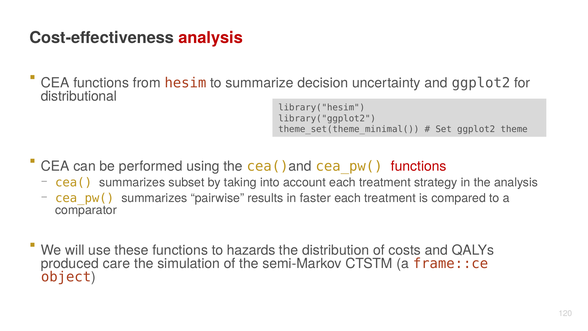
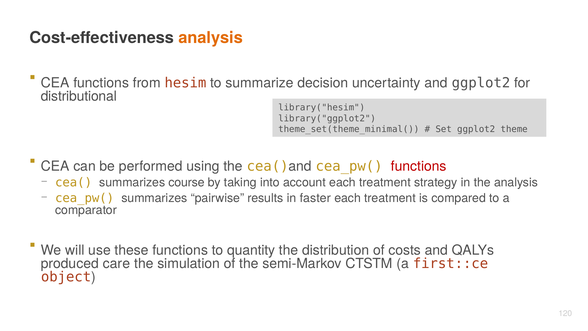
analysis at (211, 38) colour: red -> orange
subset: subset -> course
hazards: hazards -> quantity
frame::ce: frame::ce -> first::ce
